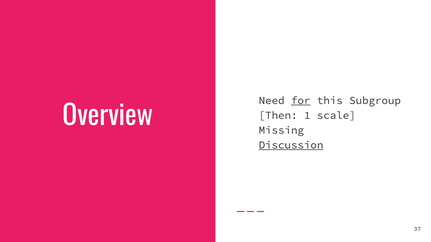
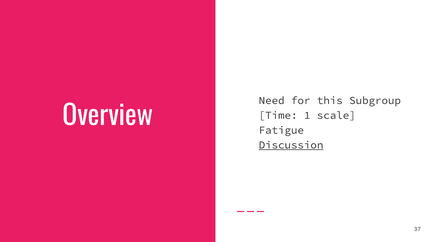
for underline: present -> none
Then: Then -> Time
Missing: Missing -> Fatigue
